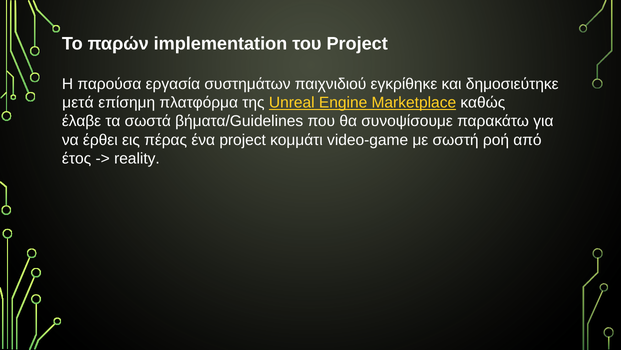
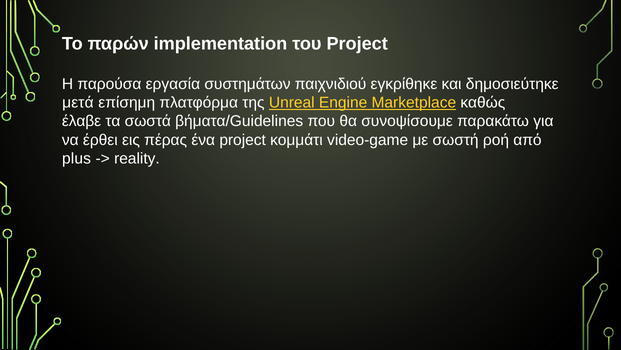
έτος: έτος -> plus
